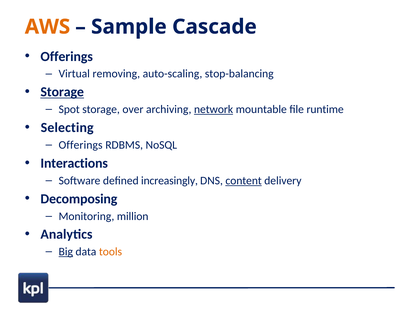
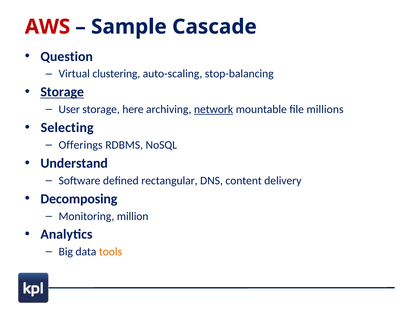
AWS colour: orange -> red
Offerings at (67, 56): Offerings -> Question
removing: removing -> clustering
Spot: Spot -> User
over: over -> here
runtime: runtime -> millions
Interactions: Interactions -> Understand
increasingly: increasingly -> rectangular
content underline: present -> none
Big underline: present -> none
